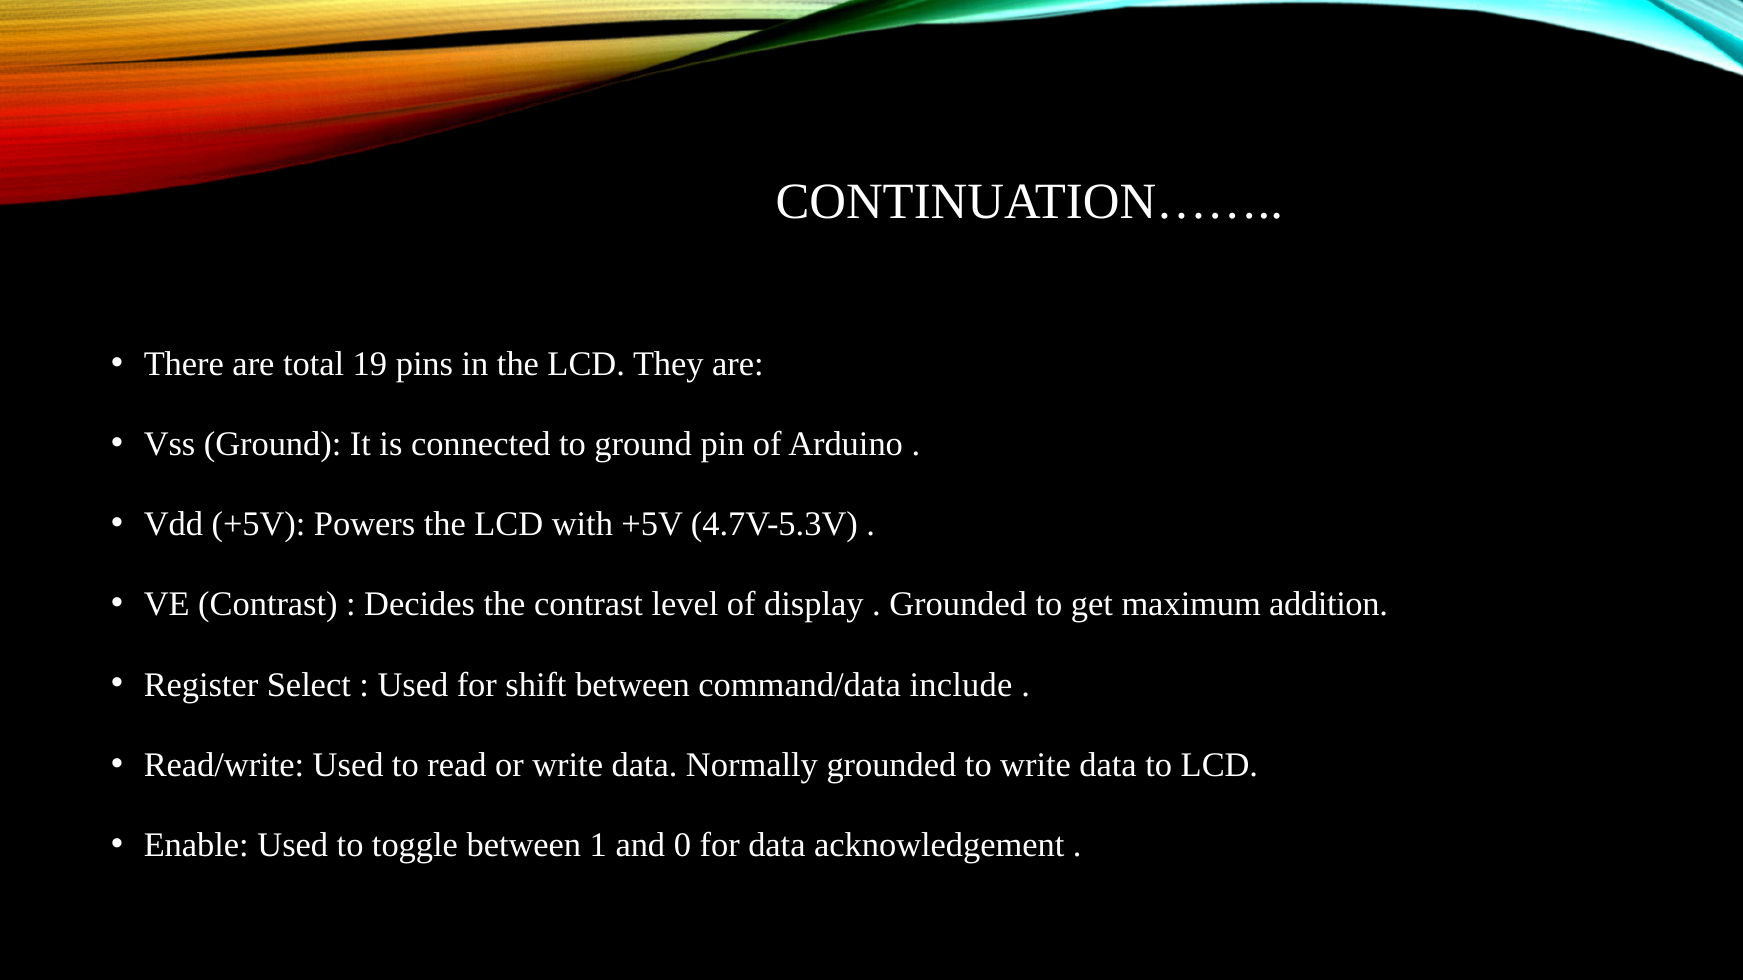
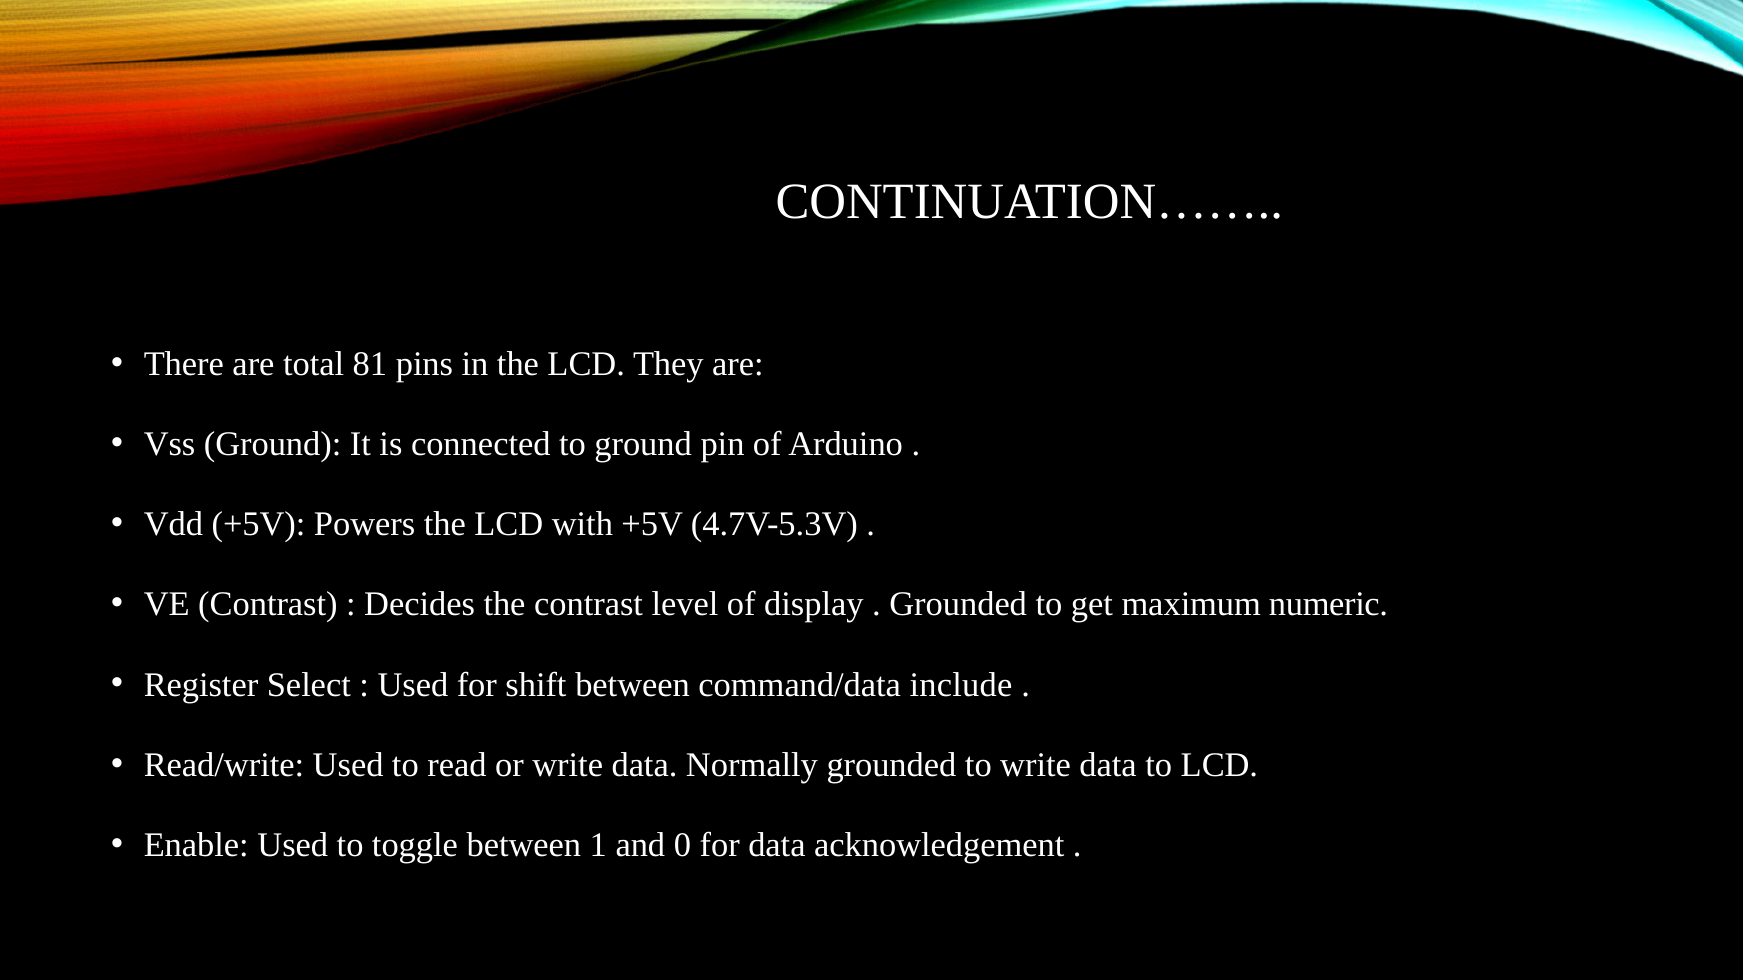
19: 19 -> 81
addition: addition -> numeric
